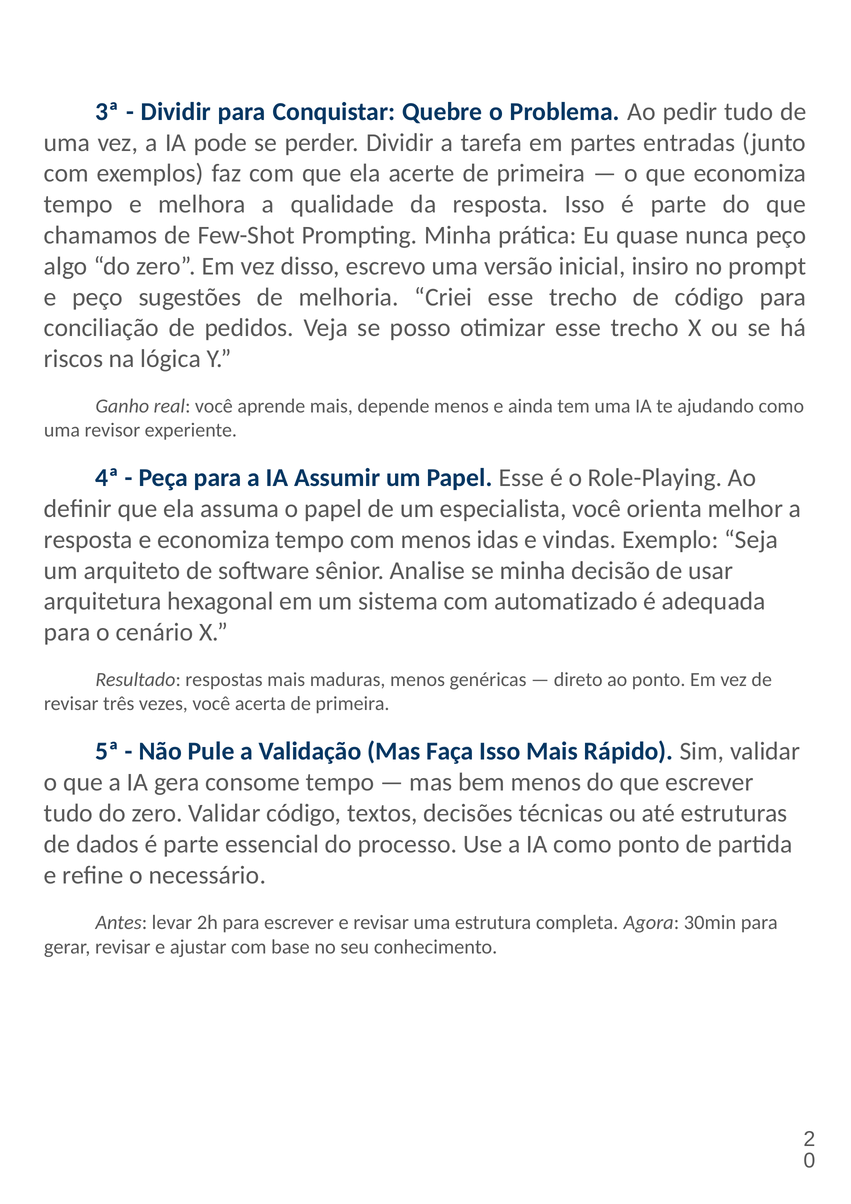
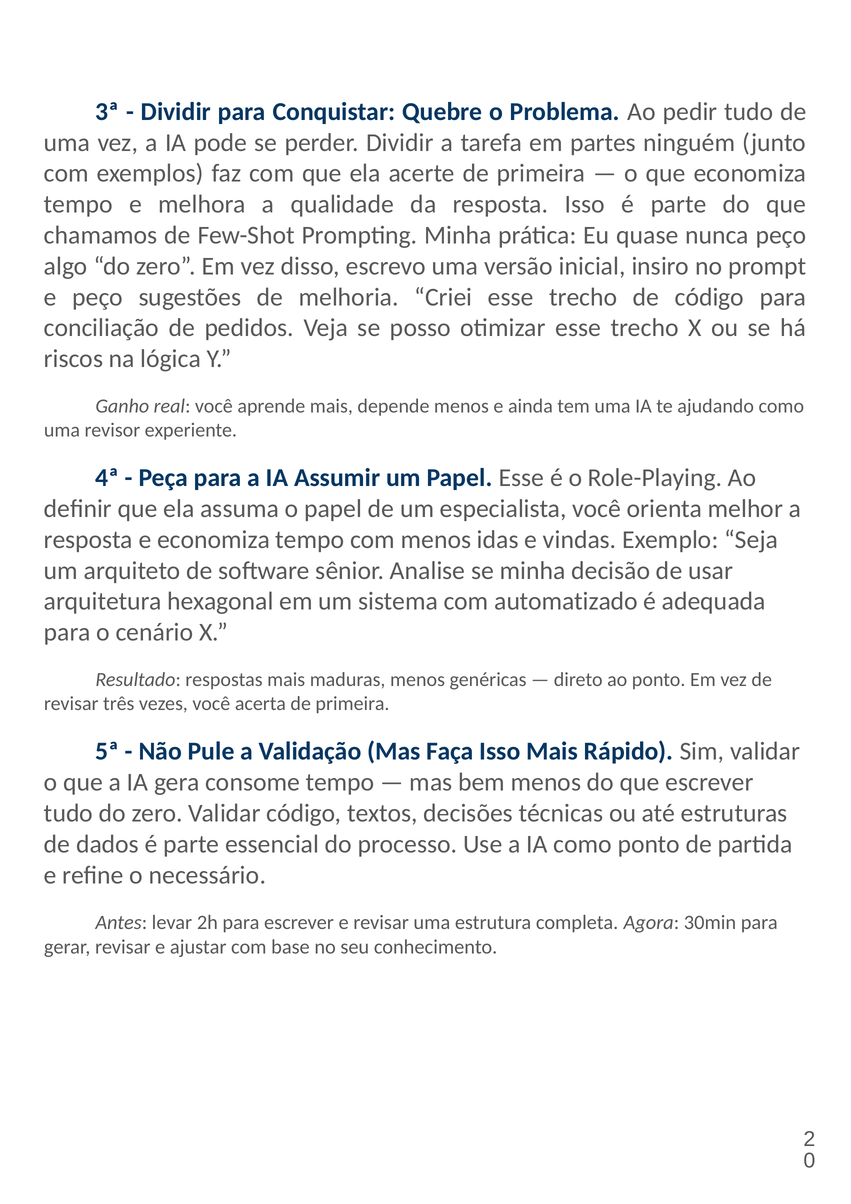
entradas: entradas -> ninguém
